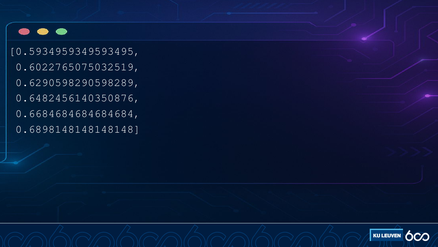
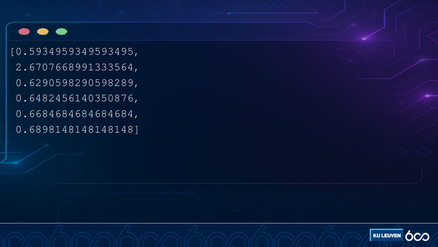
0.6022765075032519: 0.6022765075032519 -> 2.6707668991333564
